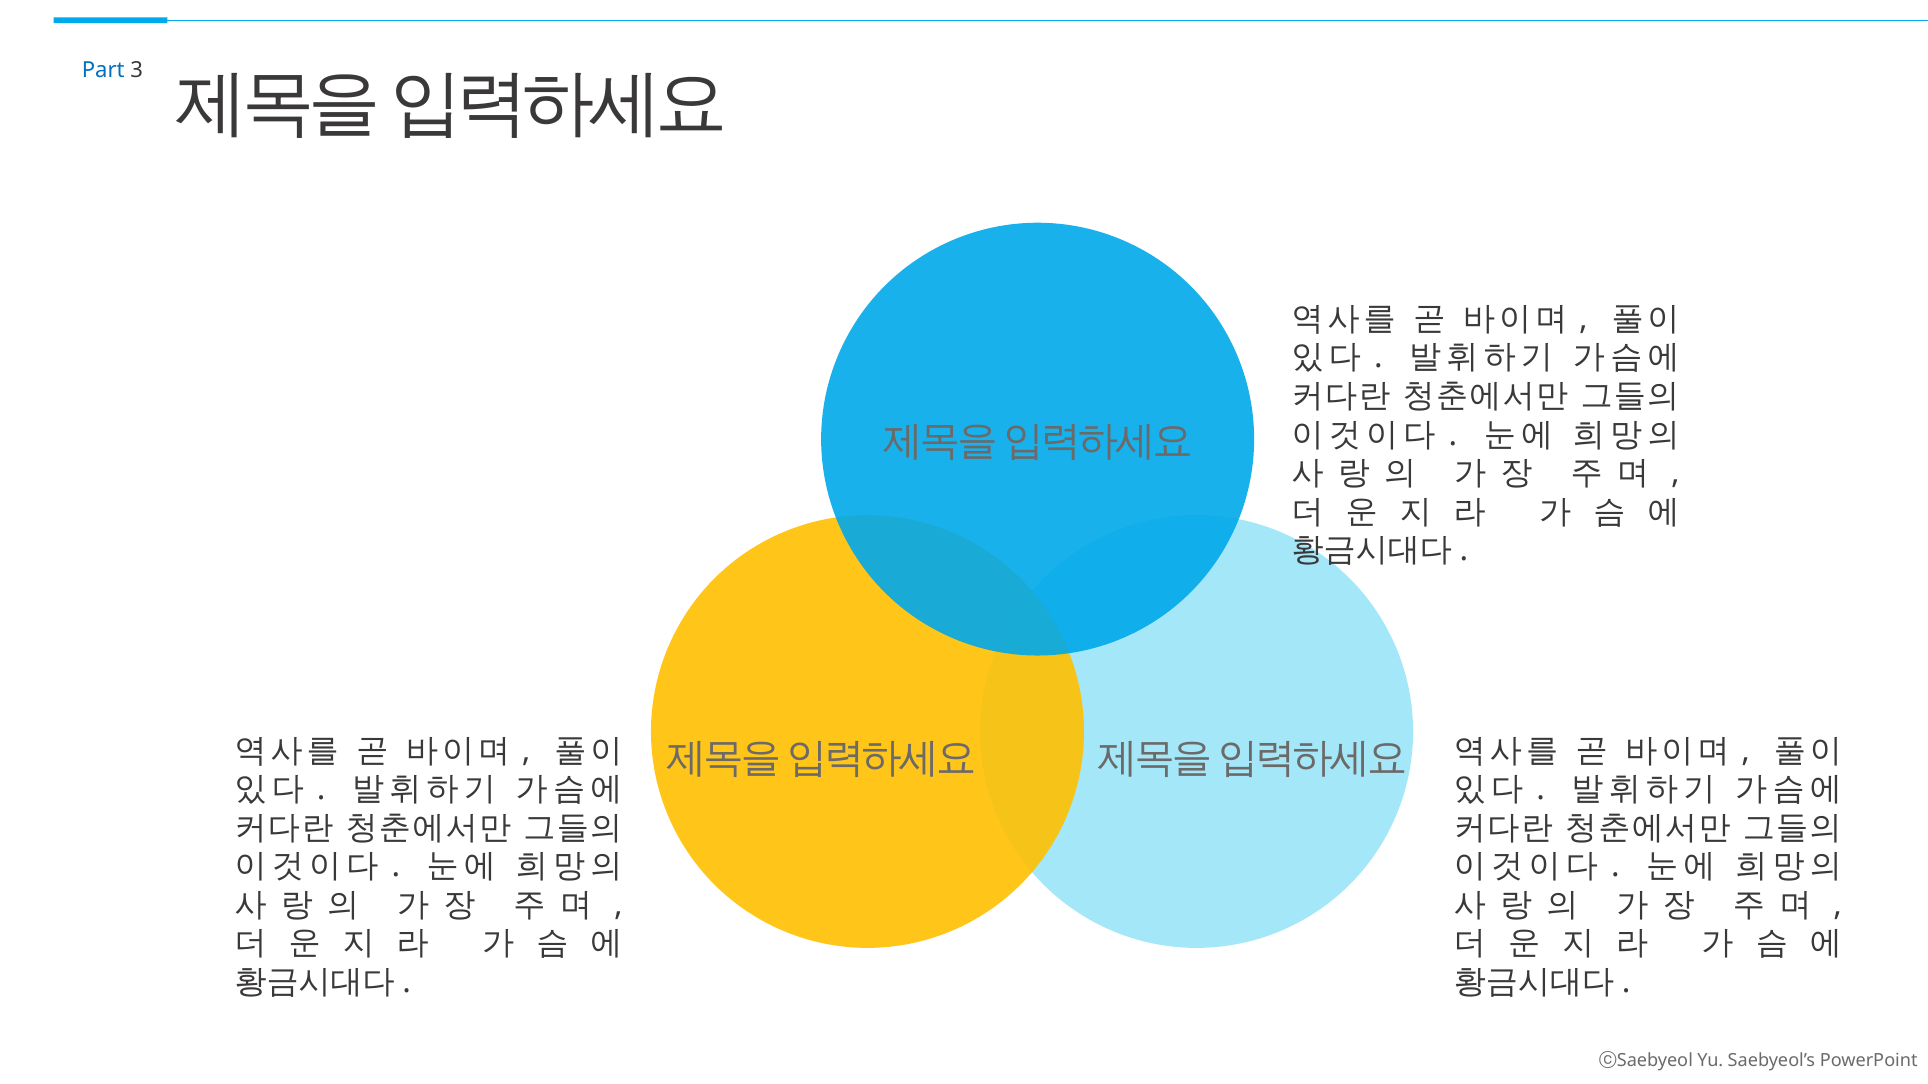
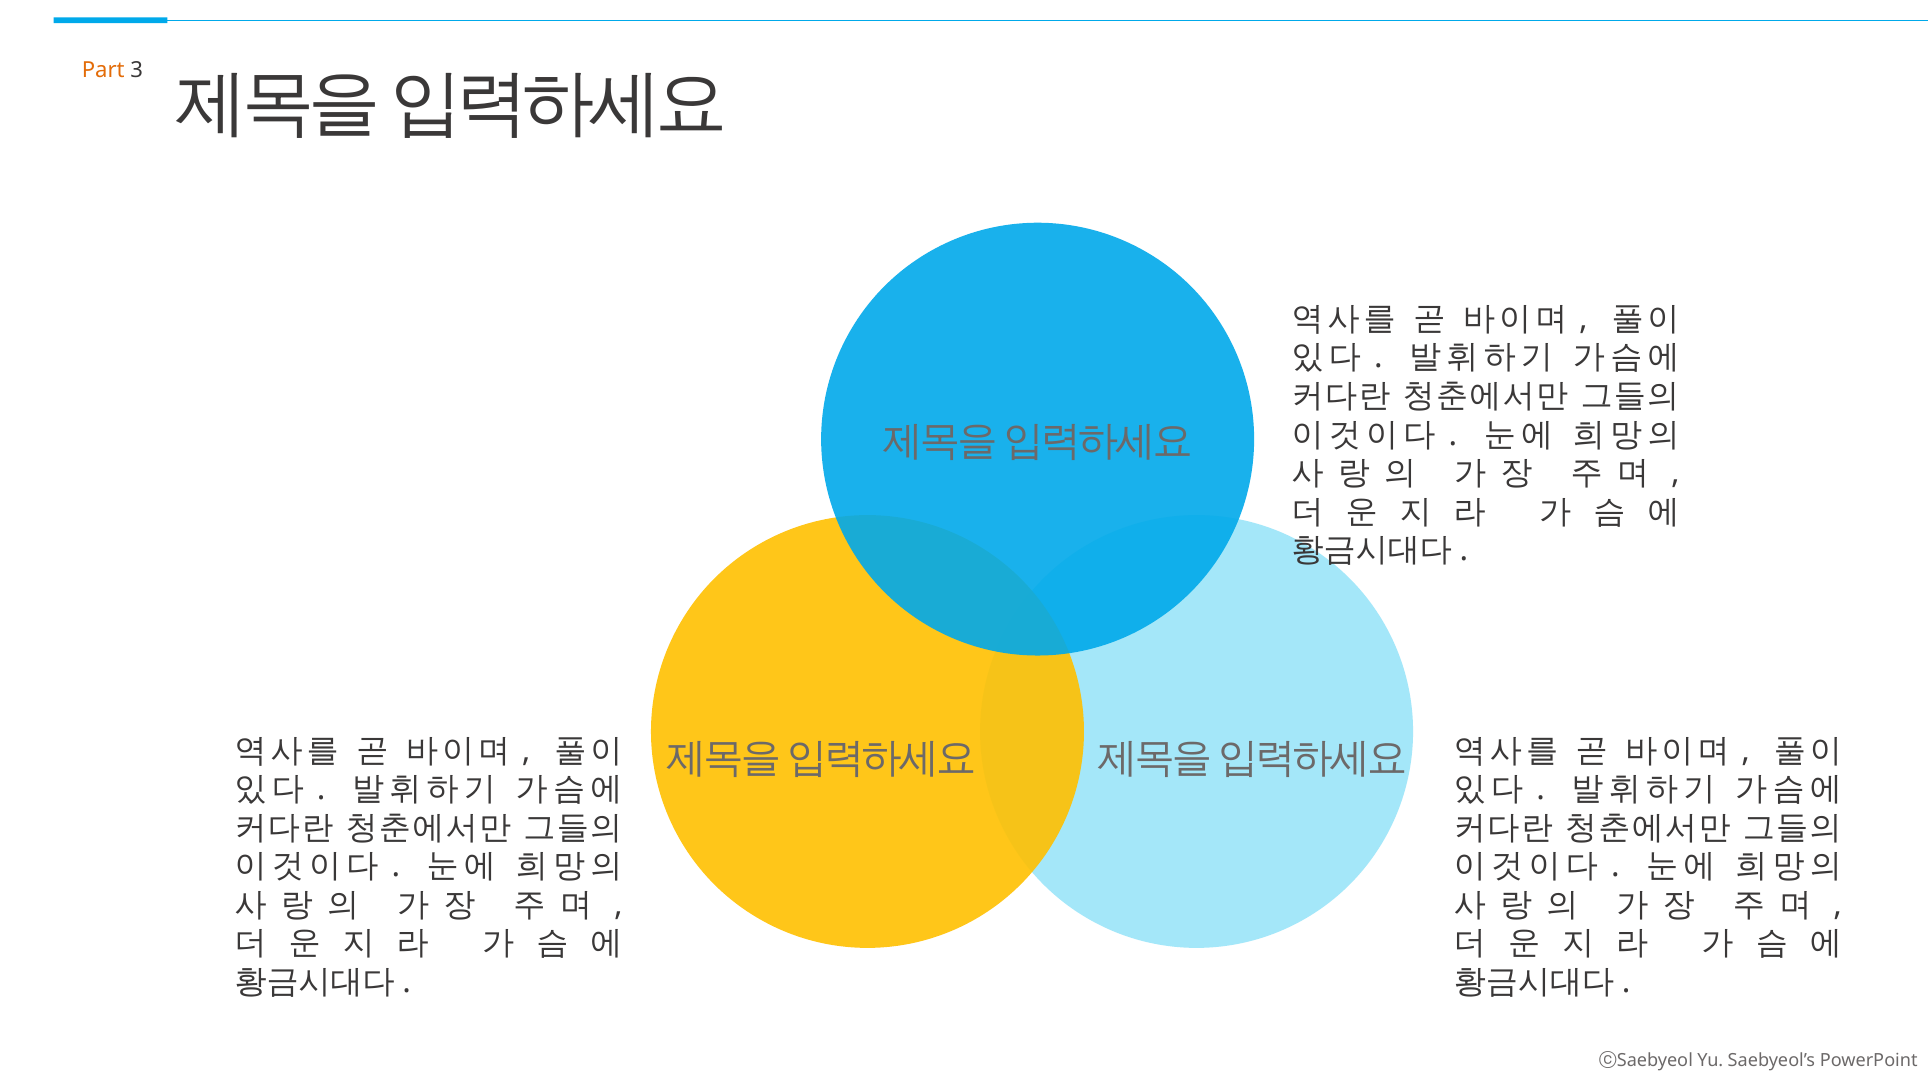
Part colour: blue -> orange
